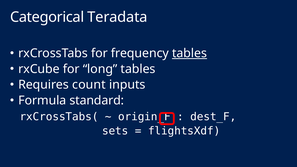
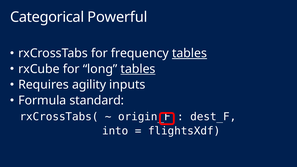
Teradata: Teradata -> Powerful
tables at (138, 69) underline: none -> present
count: count -> agility
sets: sets -> into
